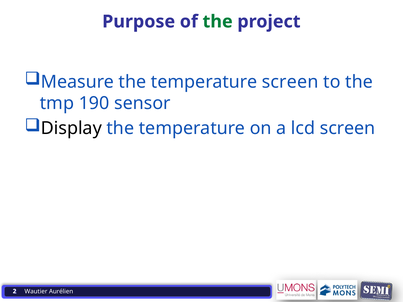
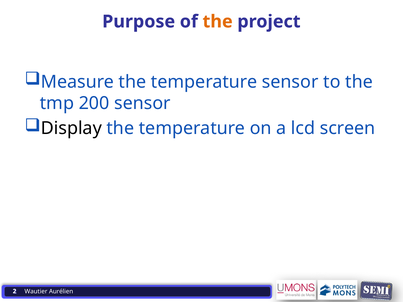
the at (218, 22) colour: green -> orange
temperature screen: screen -> sensor
190: 190 -> 200
